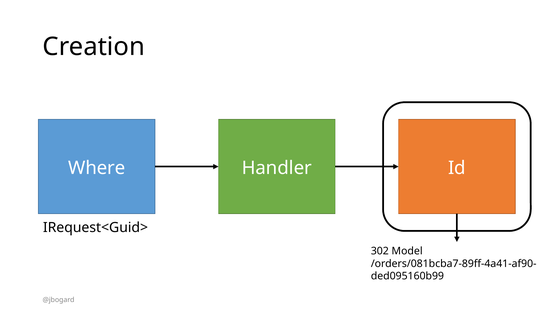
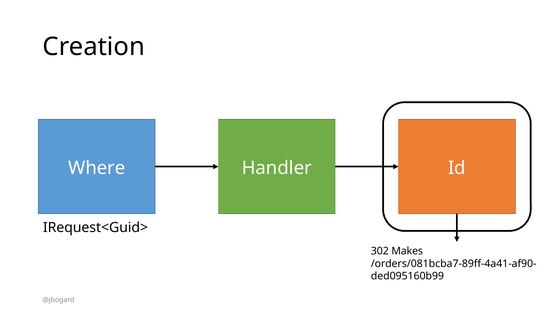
Model: Model -> Makes
